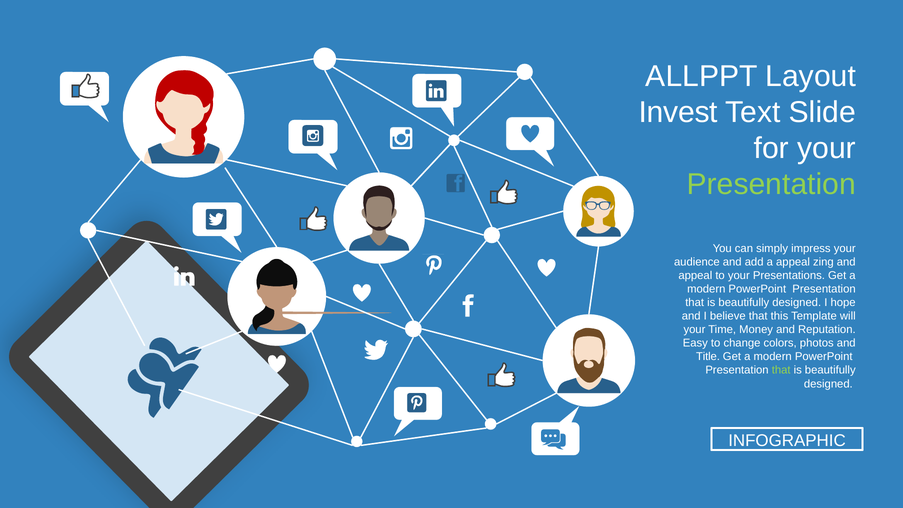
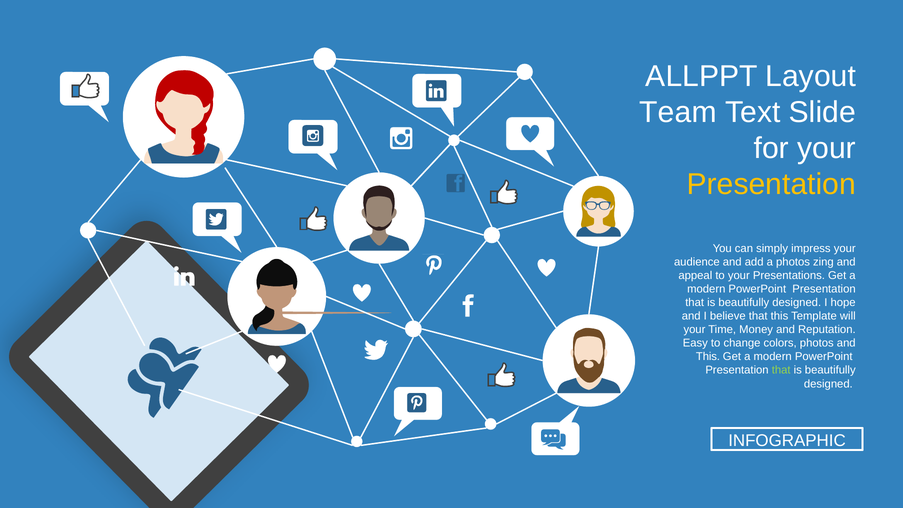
Invest: Invest -> Team
Presentation at (771, 185) colour: light green -> yellow
a appeal: appeal -> photos
Title at (708, 357): Title -> This
